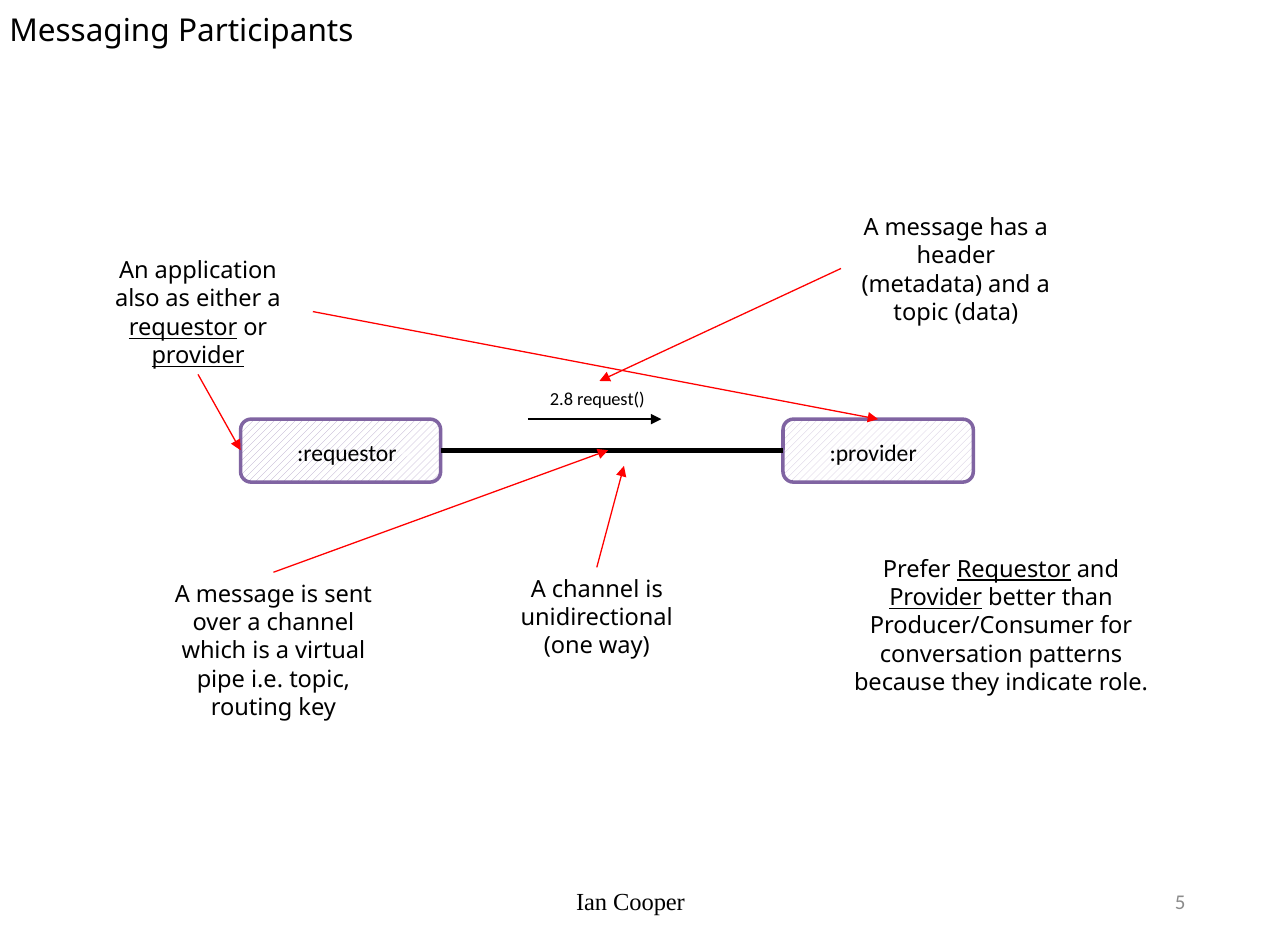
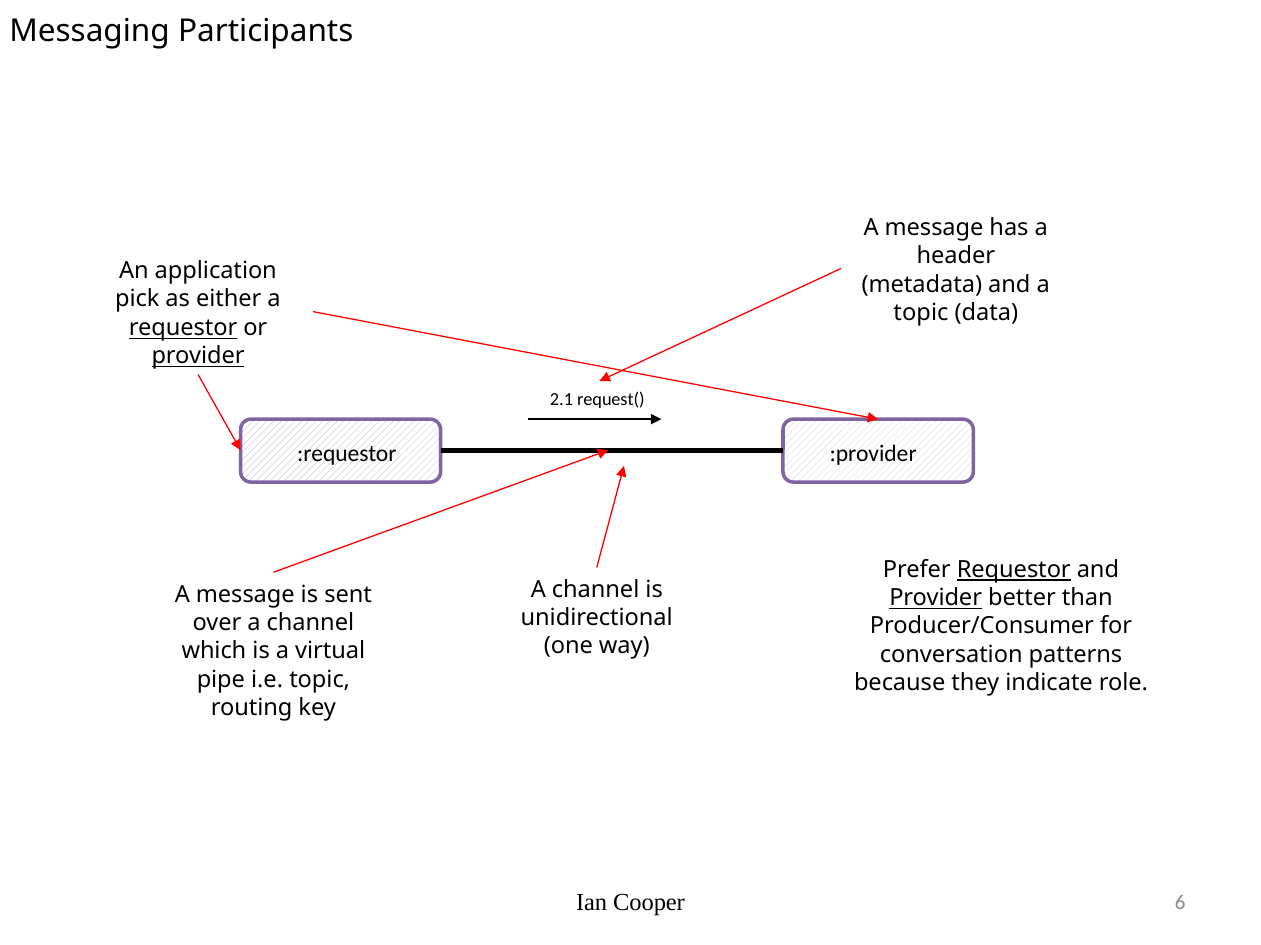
also: also -> pick
2.8: 2.8 -> 2.1
5: 5 -> 6
